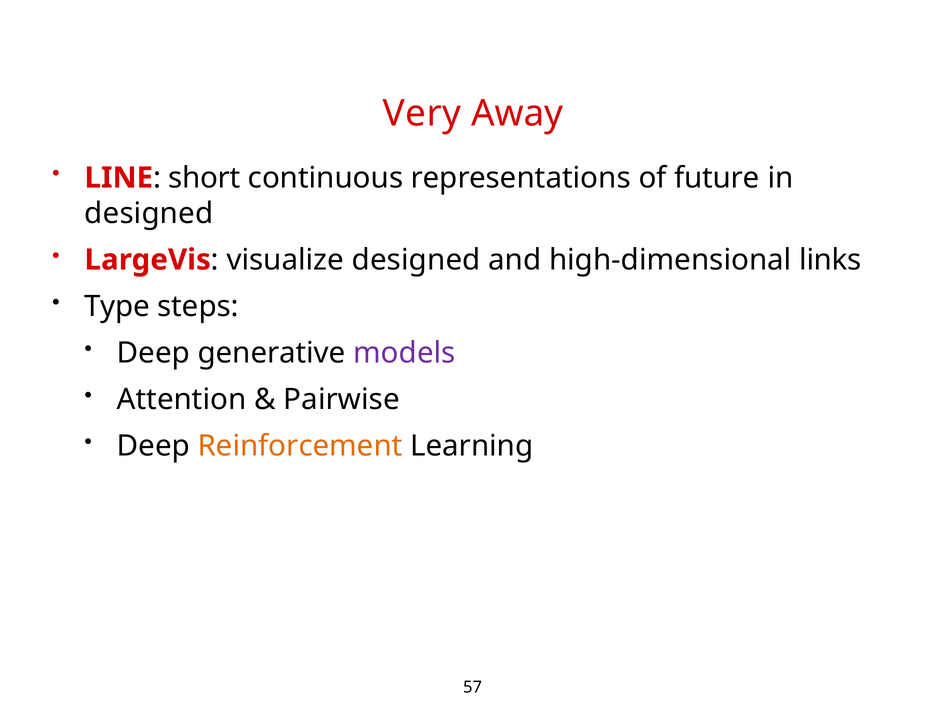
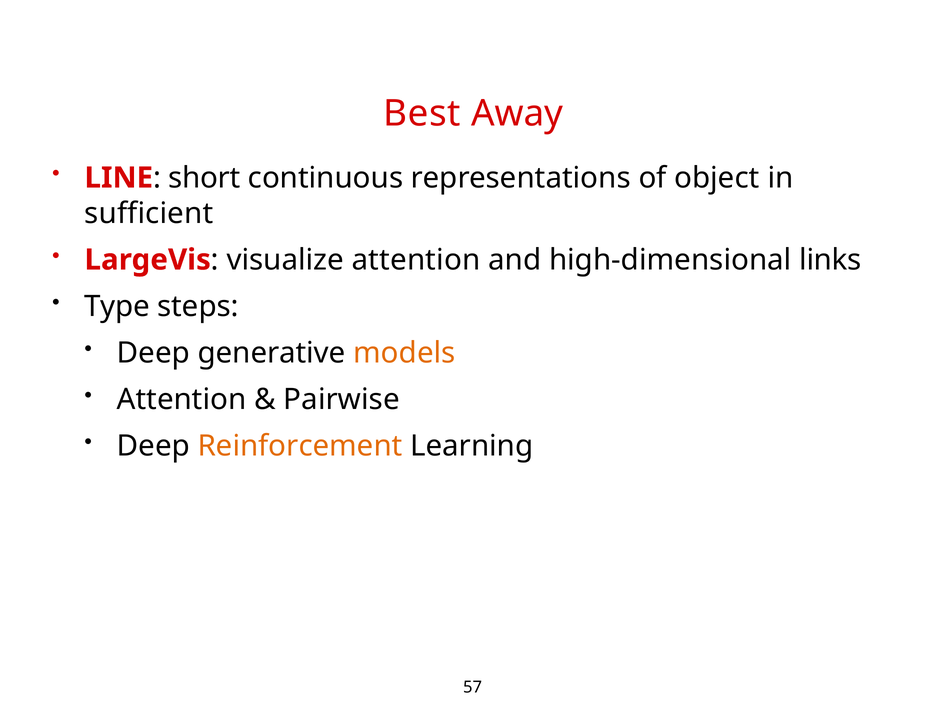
Very: Very -> Best
future: future -> object
designed at (149, 213): designed -> sufficient
visualize designed: designed -> attention
models colour: purple -> orange
